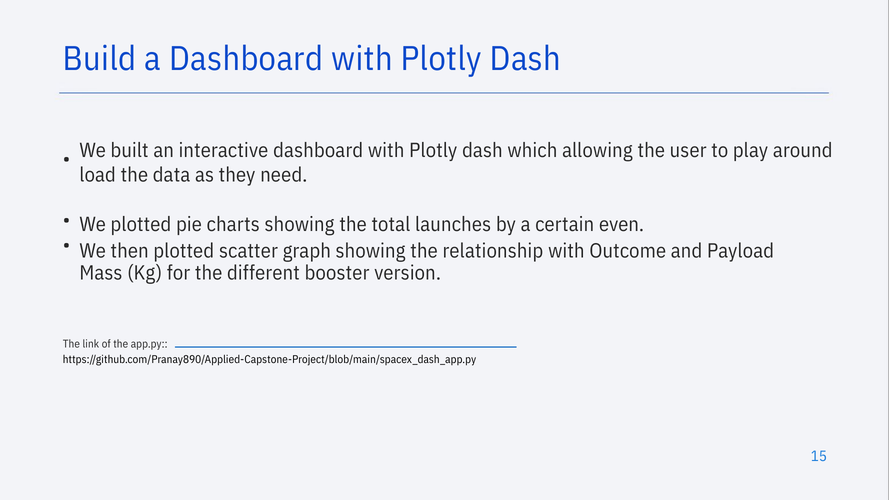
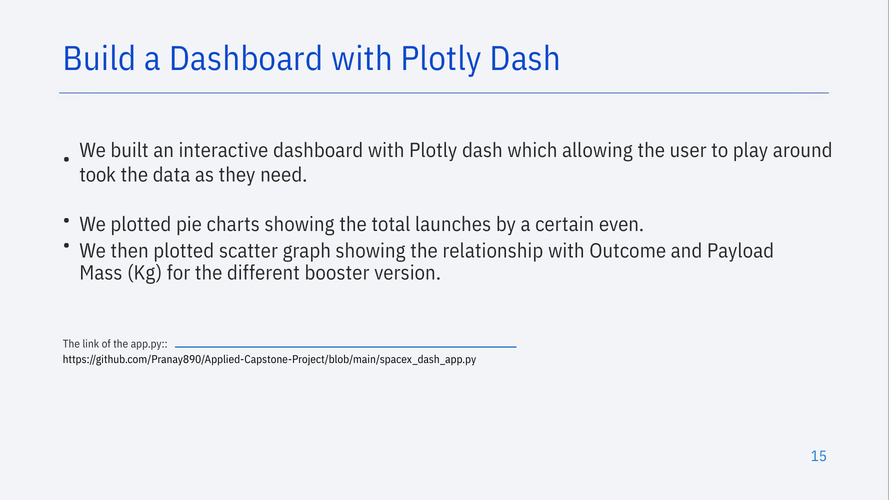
load: load -> took
